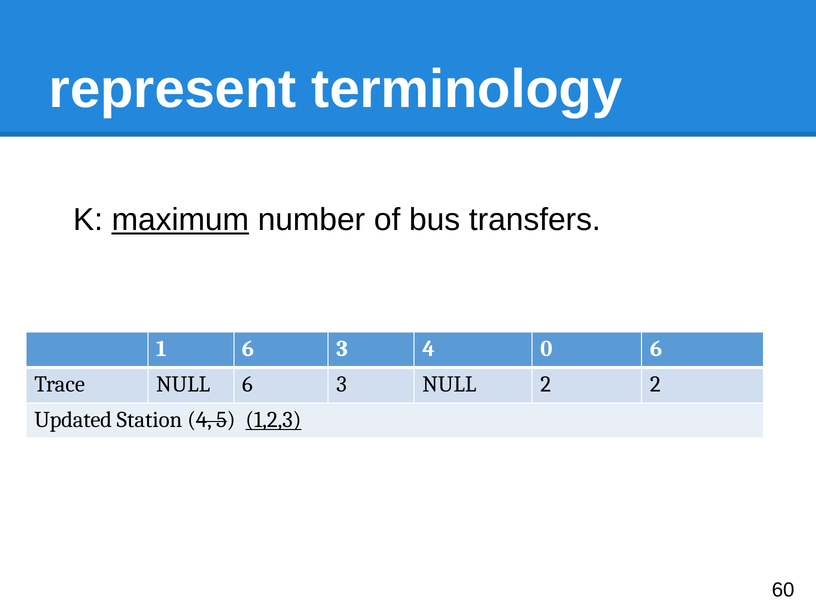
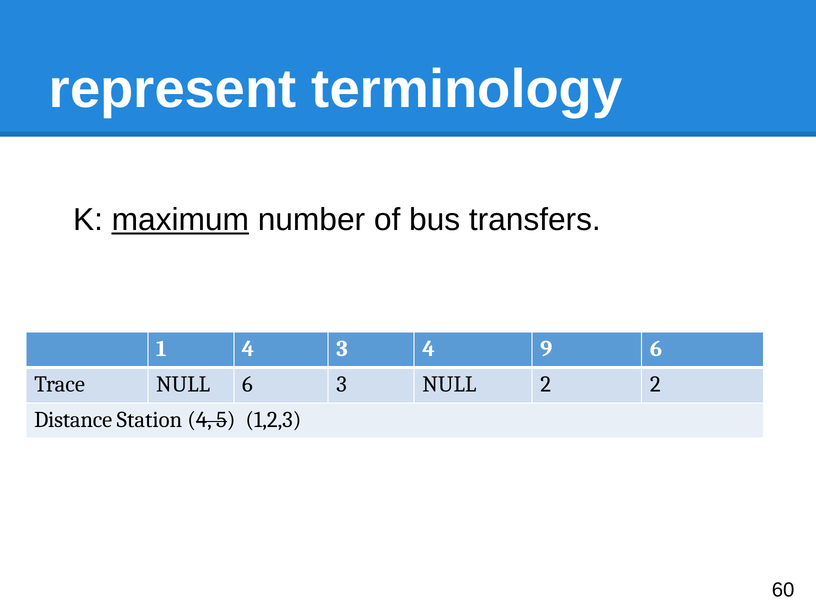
1 6: 6 -> 4
0: 0 -> 9
Updated: Updated -> Distance
1,2,3 underline: present -> none
